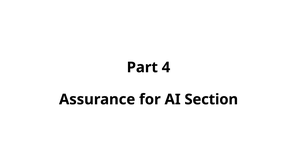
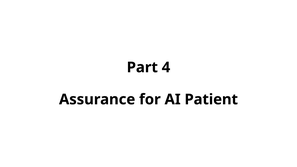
Section: Section -> Patient
